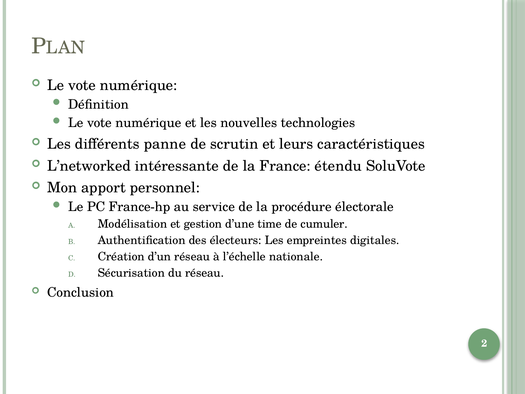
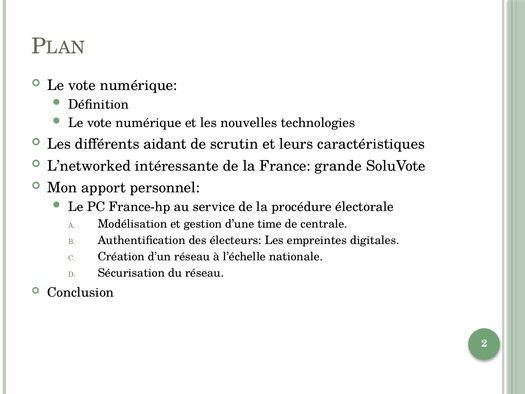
panne: panne -> aidant
étendu: étendu -> grande
cumuler: cumuler -> centrale
